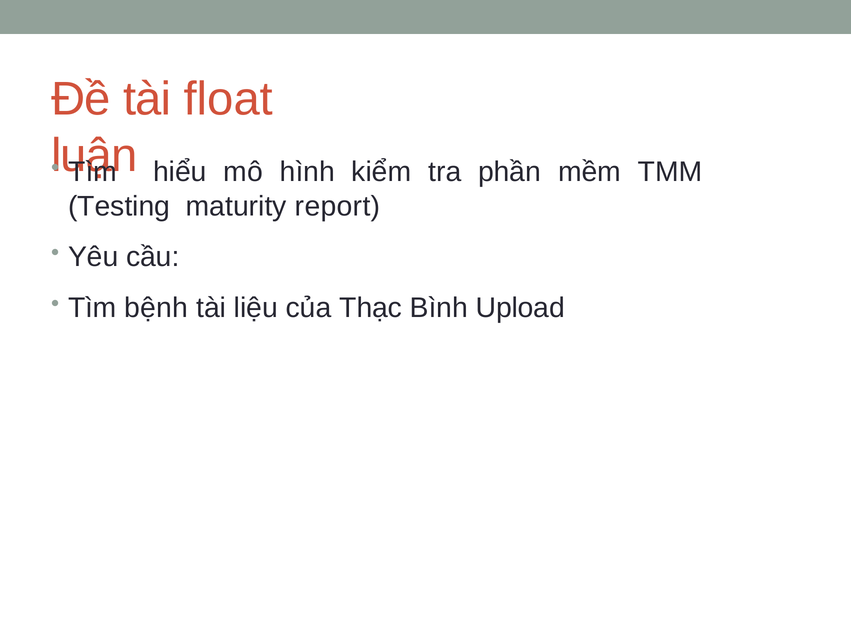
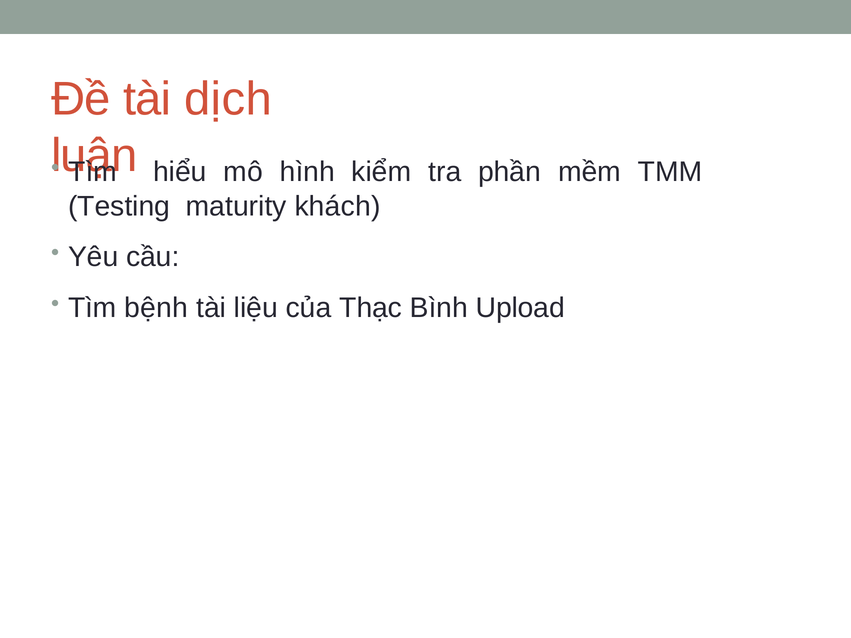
float: float -> dịch
report: report -> khách
